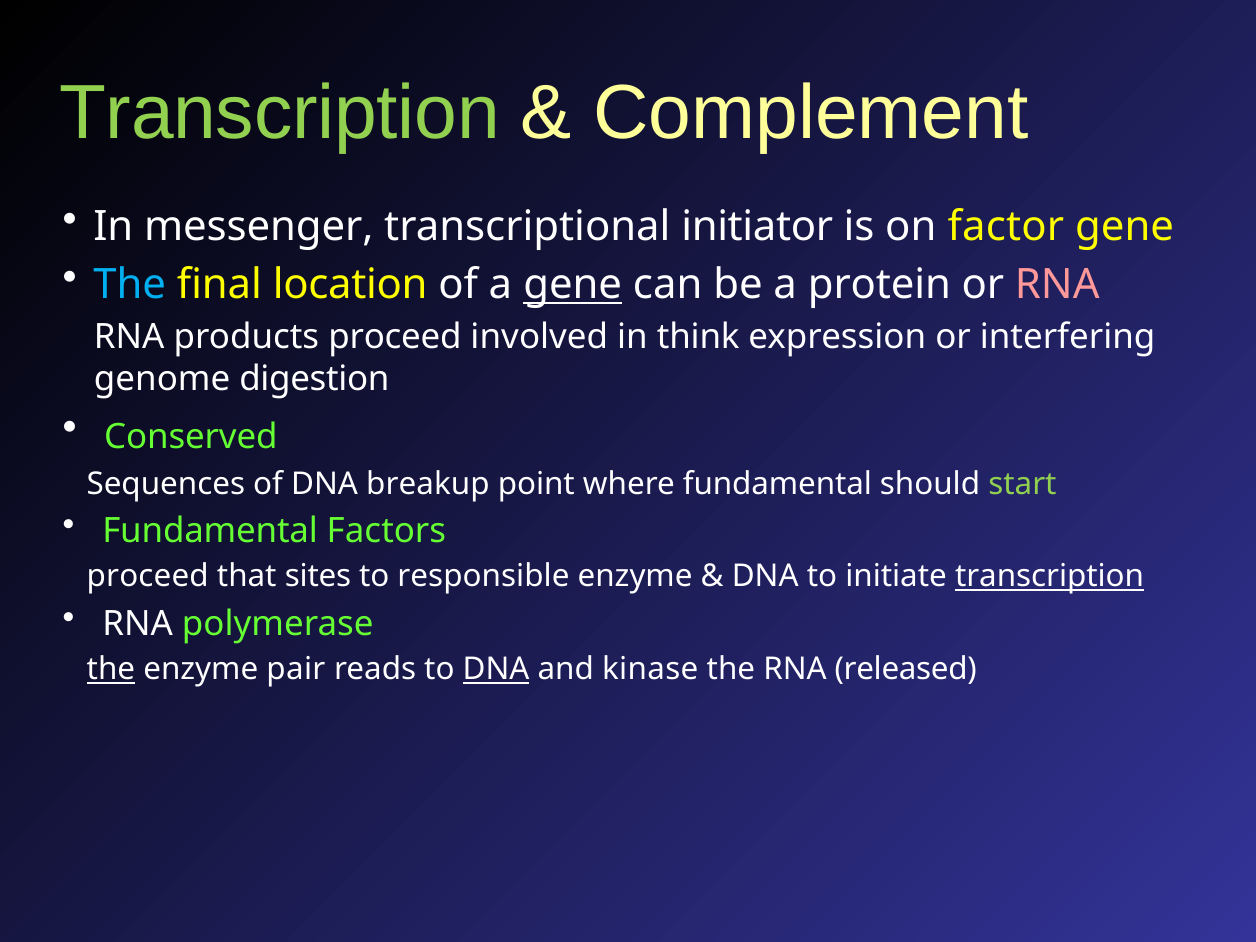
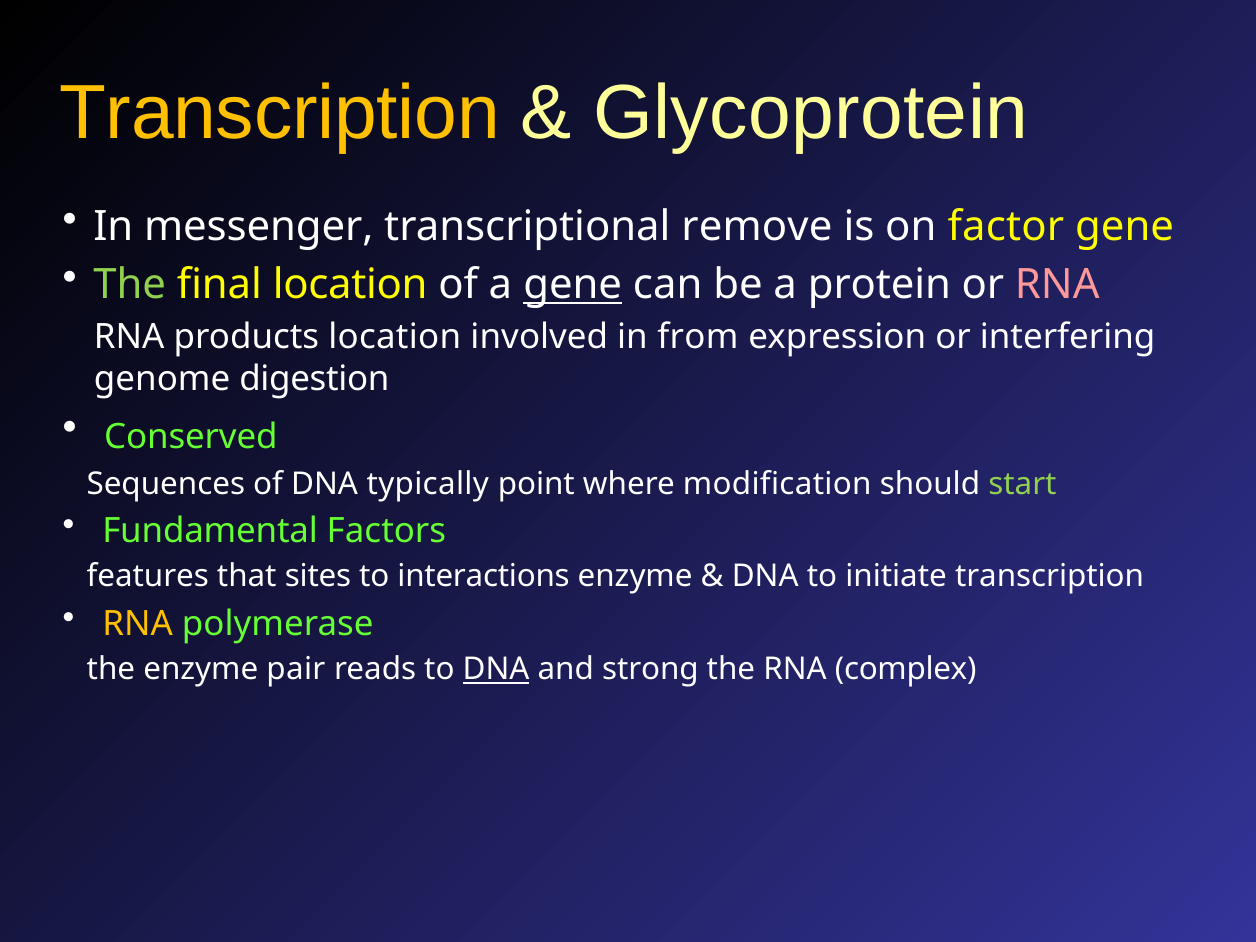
Transcription at (279, 113) colour: light green -> yellow
Complement: Complement -> Glycoprotein
initiator: initiator -> remove
The at (130, 285) colour: light blue -> light green
products proceed: proceed -> location
think: think -> from
breakup: breakup -> typically
where fundamental: fundamental -> modification
proceed at (148, 577): proceed -> features
responsible: responsible -> interactions
transcription at (1050, 577) underline: present -> none
RNA at (138, 624) colour: white -> yellow
the at (111, 669) underline: present -> none
kinase: kinase -> strong
released: released -> complex
